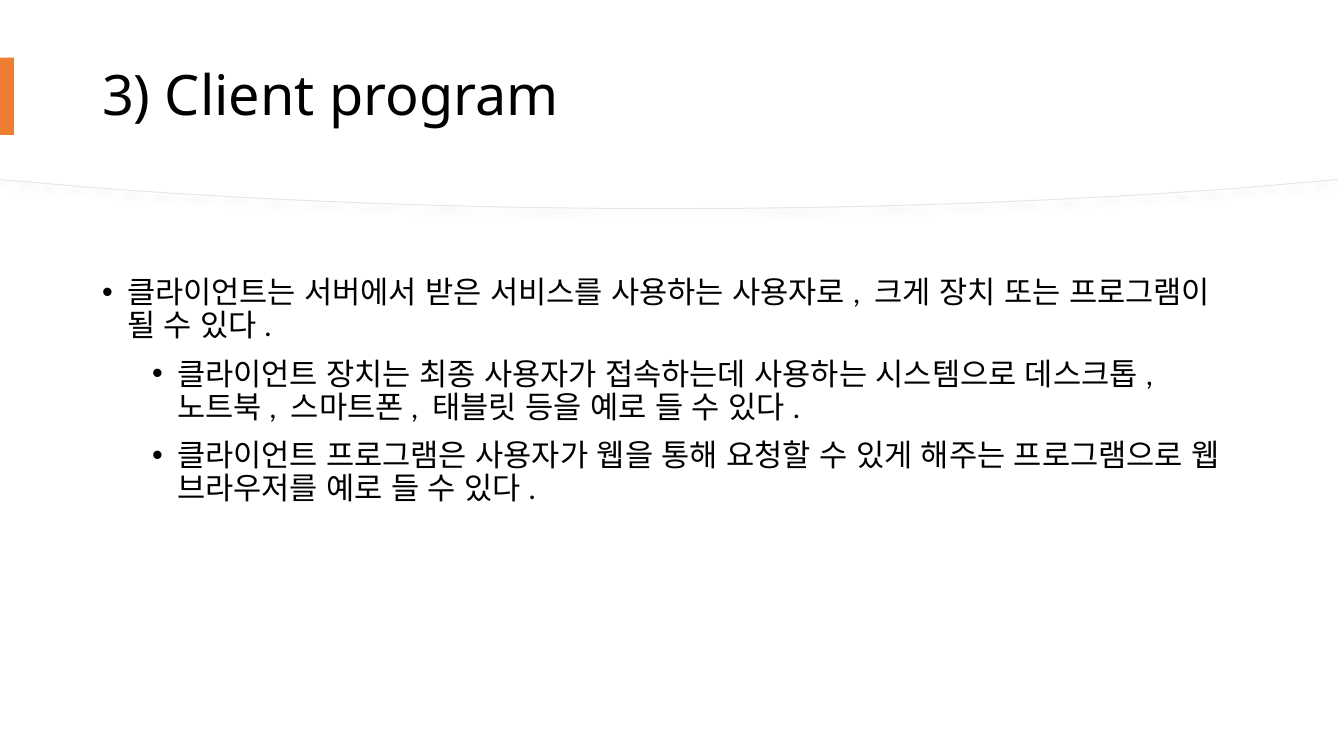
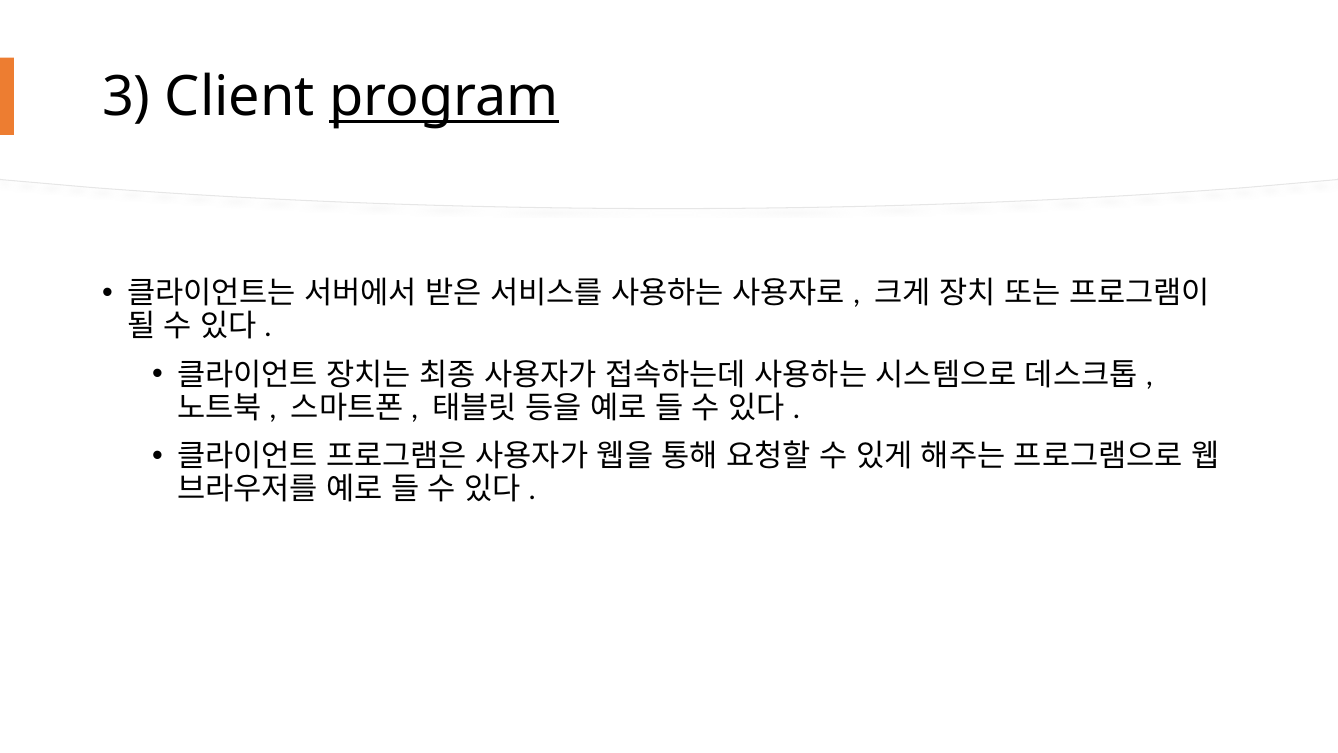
program underline: none -> present
